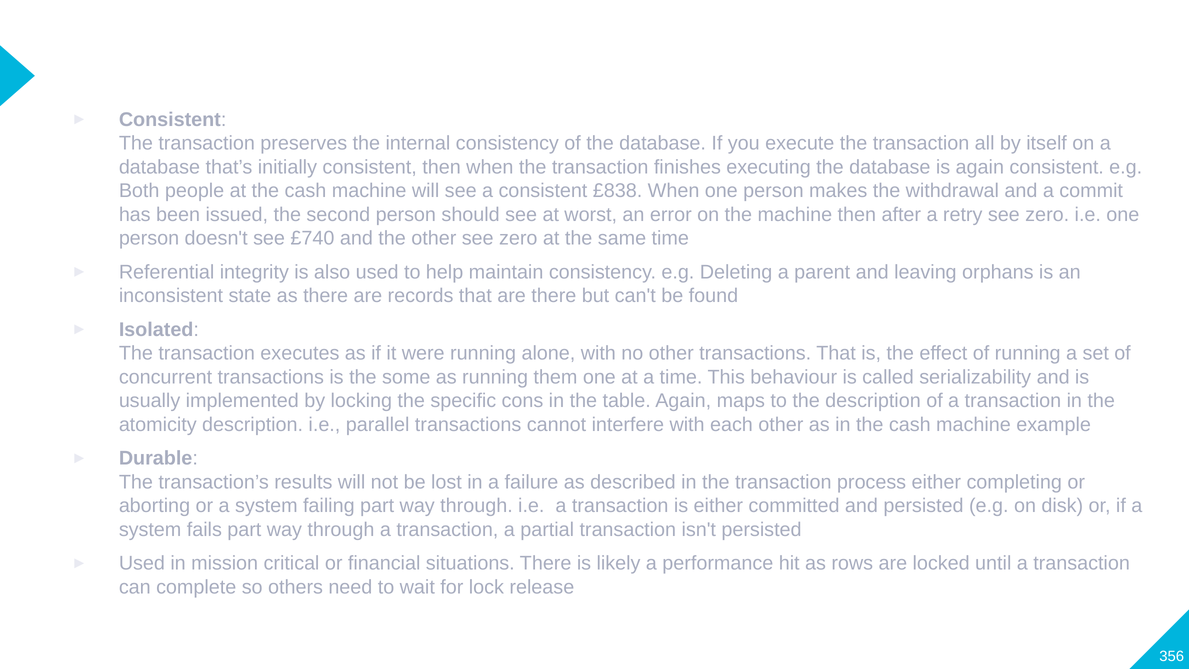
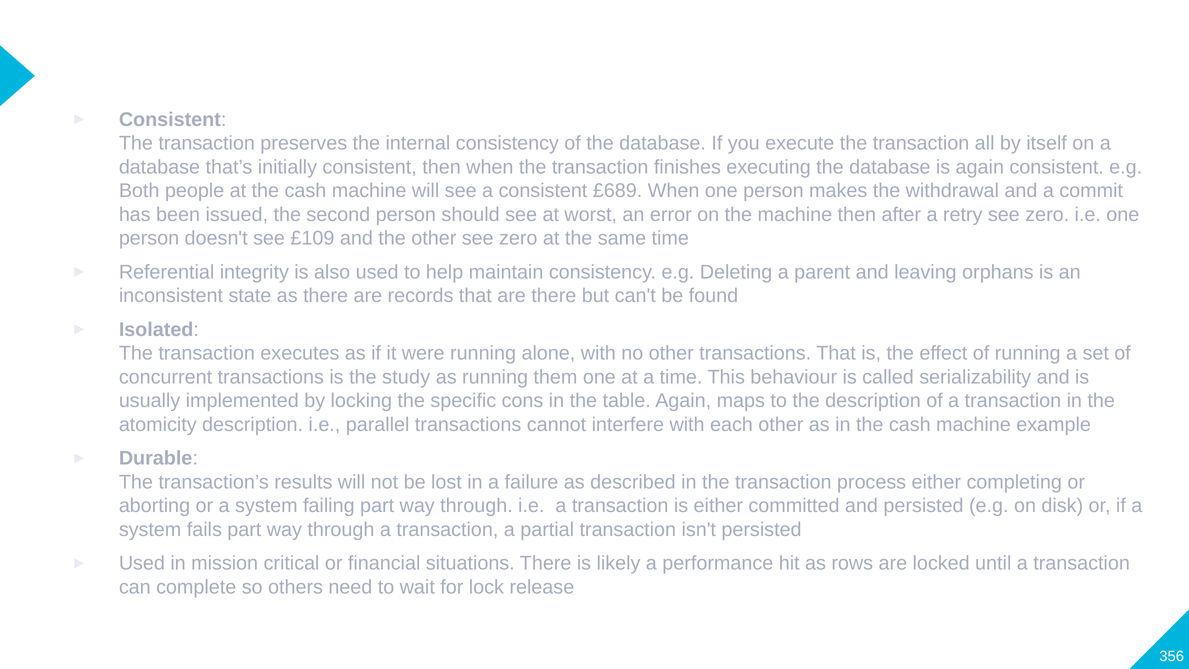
£838: £838 -> £689
£740: £740 -> £109
some: some -> study
